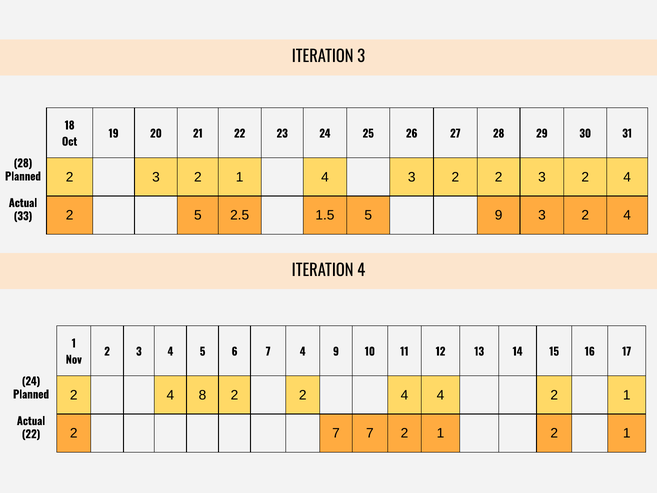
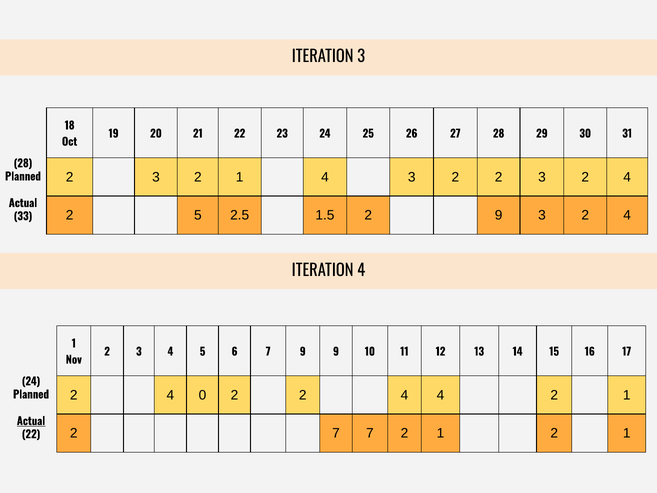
1.5 5: 5 -> 2
7 4: 4 -> 9
8: 8 -> 0
Actual at (31, 421) underline: none -> present
